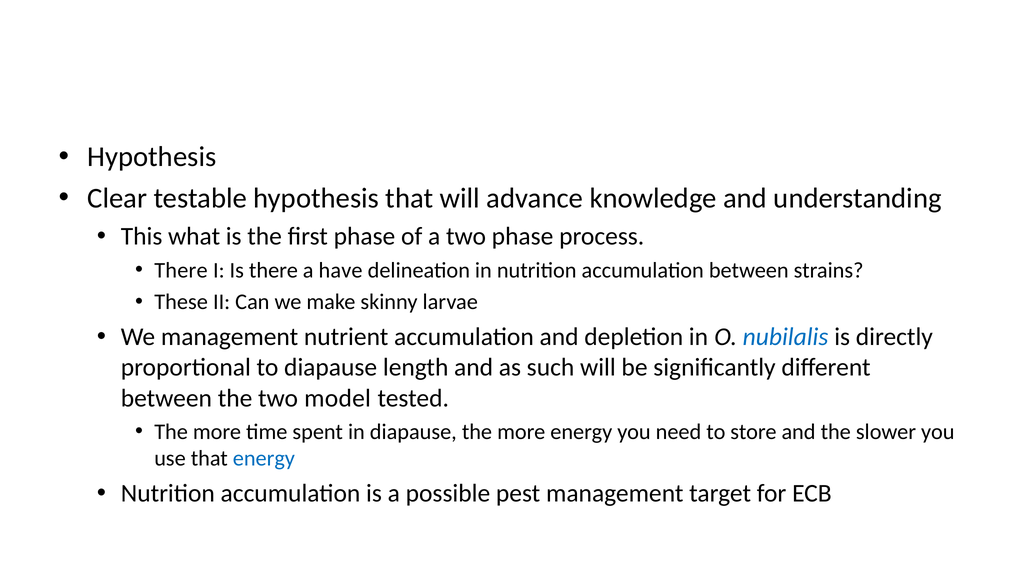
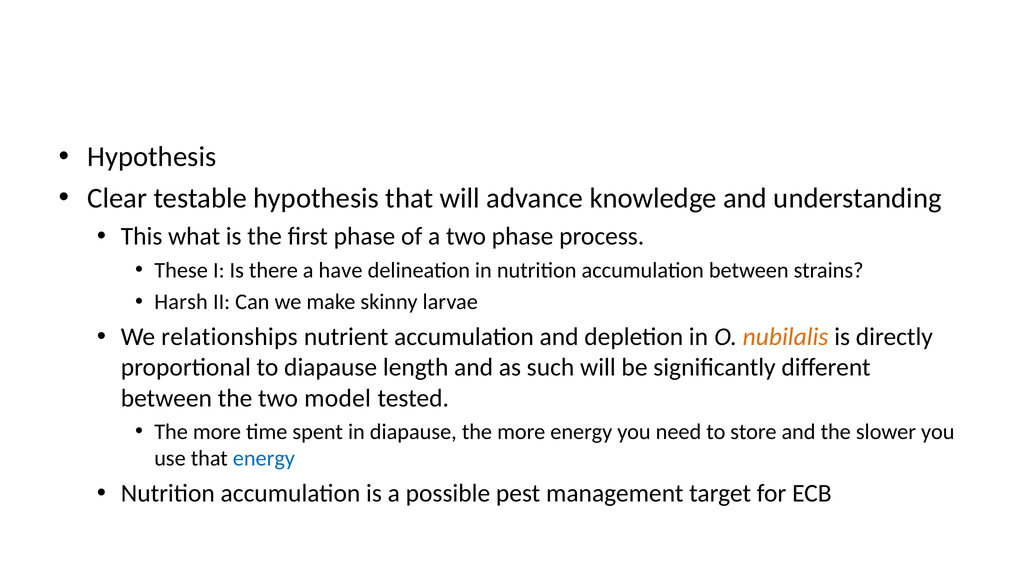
There at (181, 270): There -> These
These: These -> Harsh
We management: management -> relationships
nubilalis colour: blue -> orange
